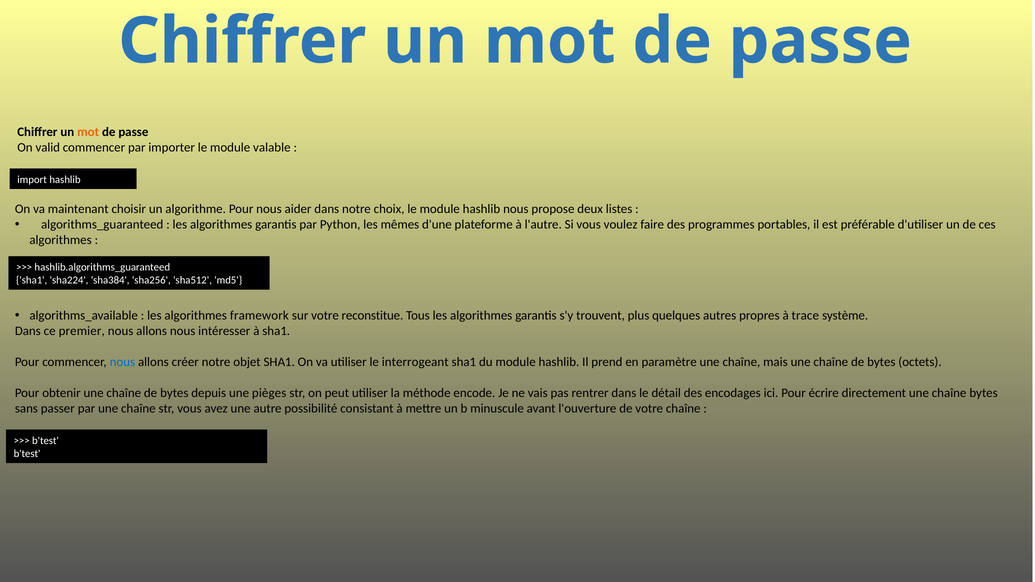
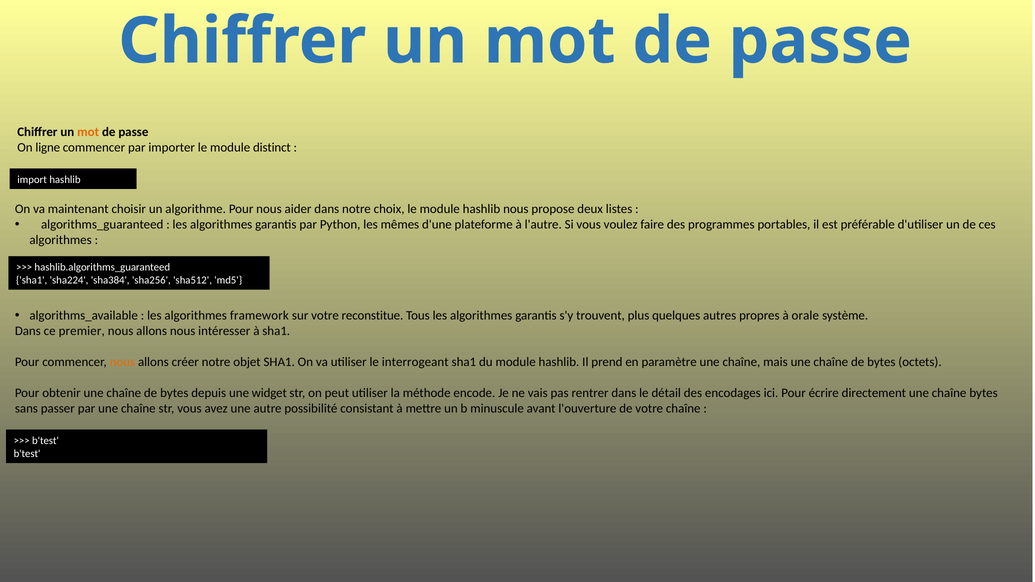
valid: valid -> ligne
valable: valable -> distinct
trace: trace -> orale
nous at (122, 362) colour: blue -> orange
pièges: pièges -> widget
